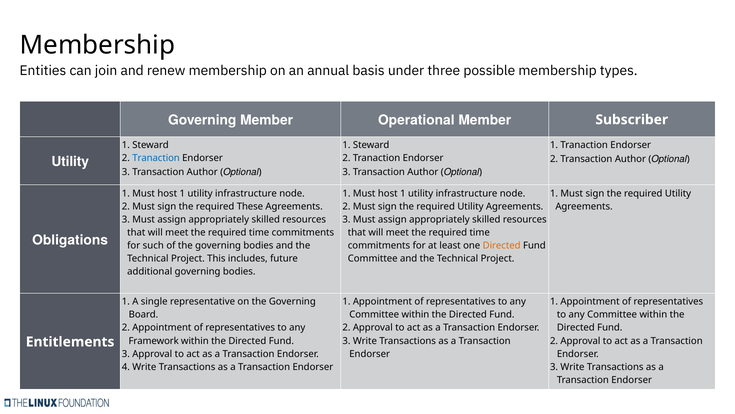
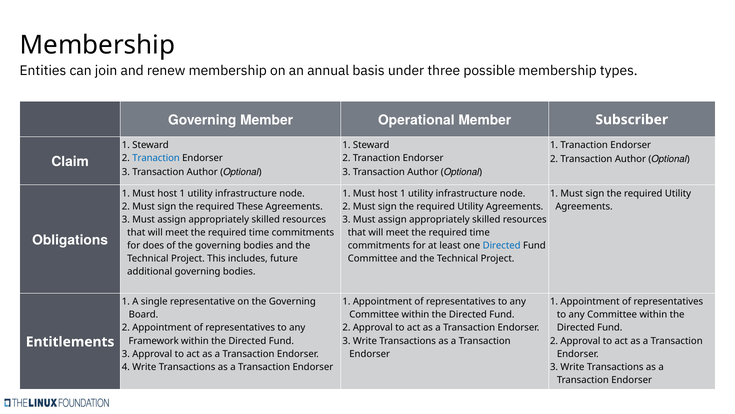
Utility at (70, 162): Utility -> Claim
such: such -> does
Directed at (502, 245) colour: orange -> blue
